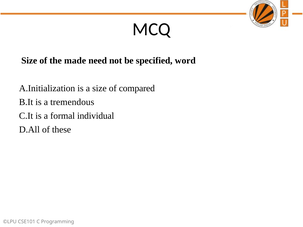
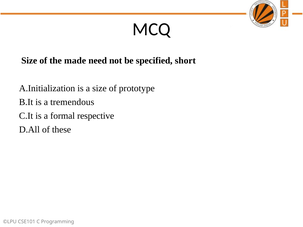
word: word -> short
compared: compared -> prototype
individual: individual -> respective
